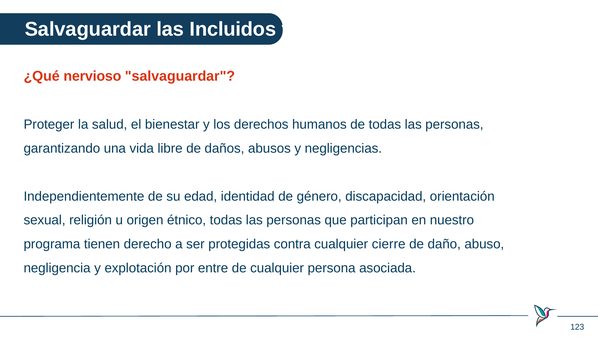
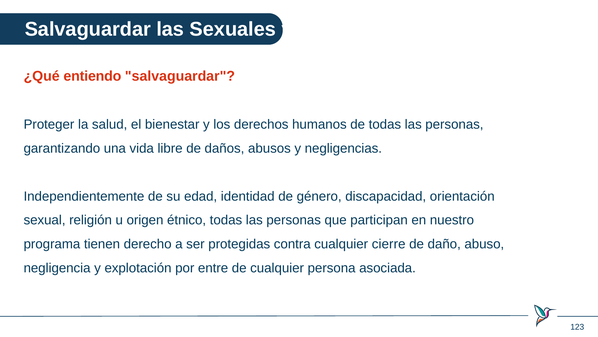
Incluidos: Incluidos -> Sexuales
nervioso: nervioso -> entiendo
